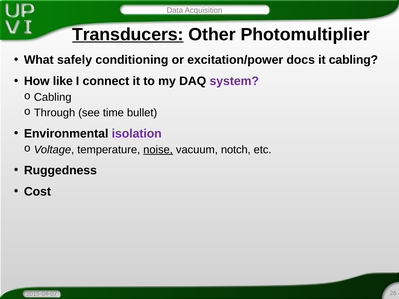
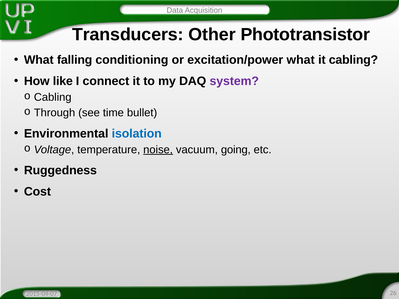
Transducers underline: present -> none
Photomultiplier: Photomultiplier -> Phototransistor
safely: safely -> falling
excitation/power docs: docs -> what
isolation colour: purple -> blue
notch: notch -> going
